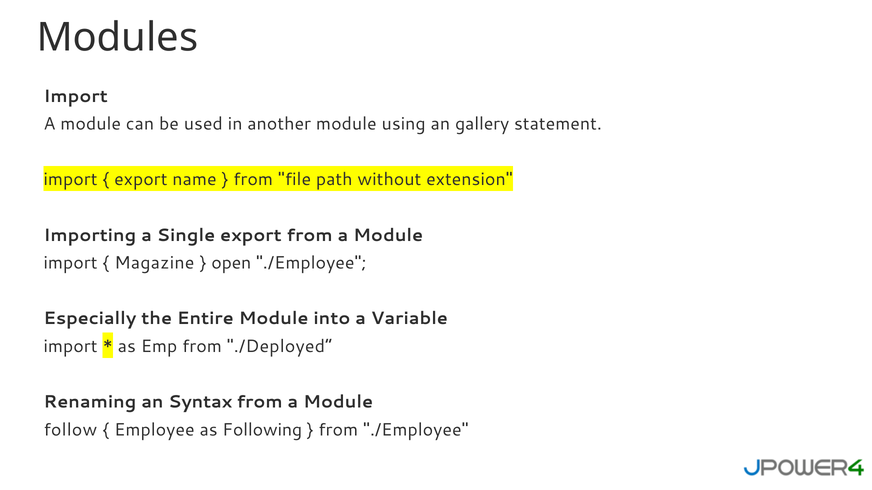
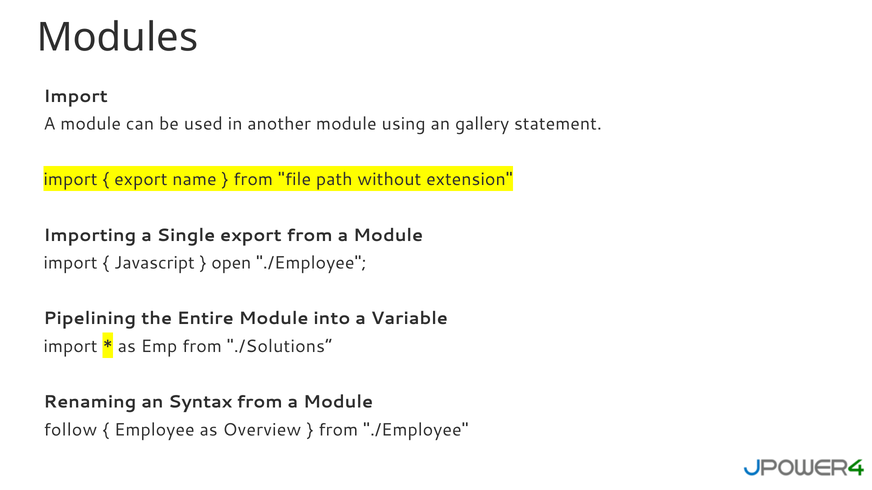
Magazine: Magazine -> Javascript
Especially: Especially -> Pipelining
./Deployed“: ./Deployed“ -> ./Solutions“
Following: Following -> Overview
